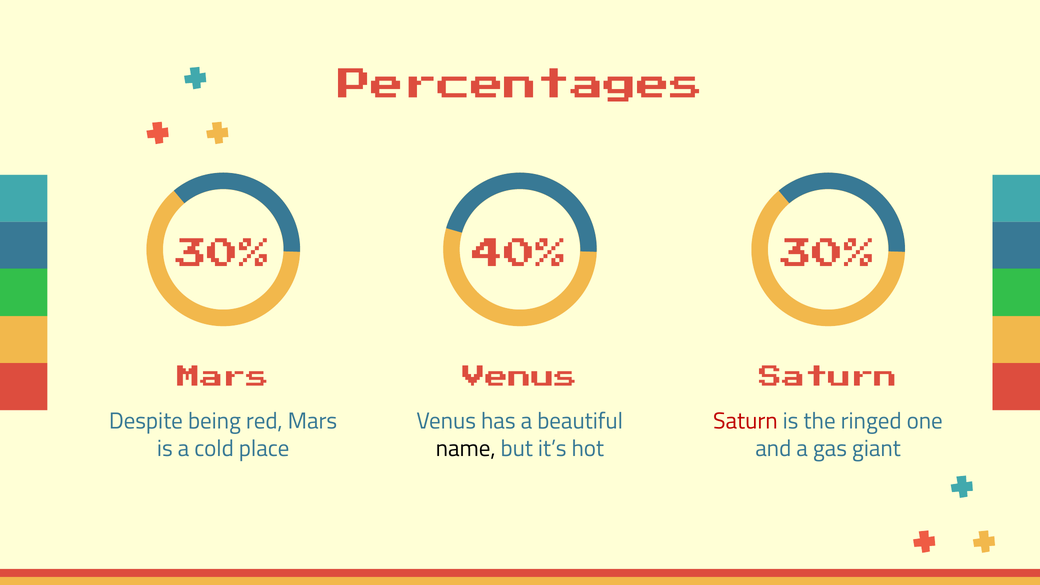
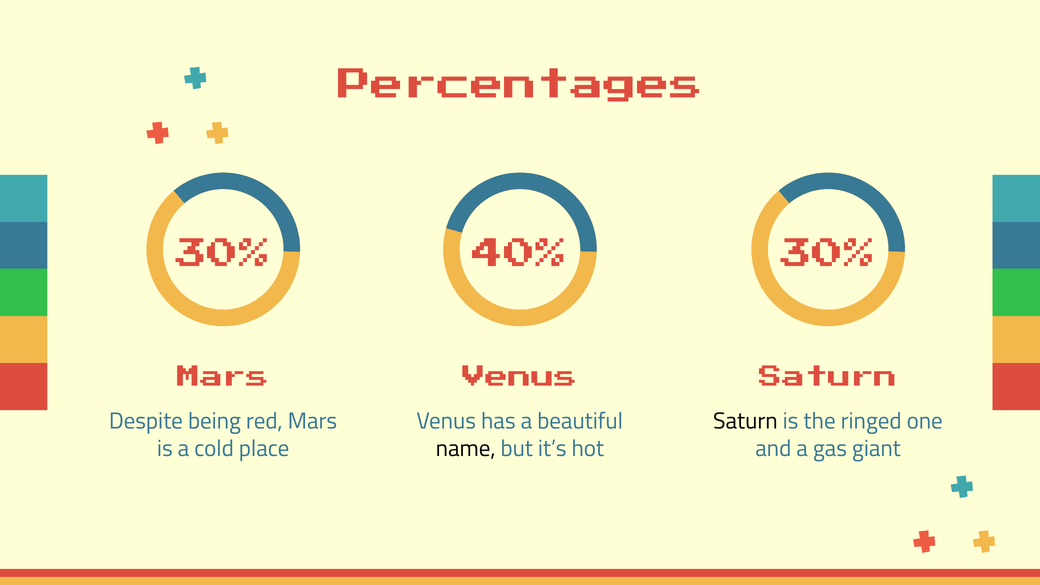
Saturn at (745, 421) colour: red -> black
